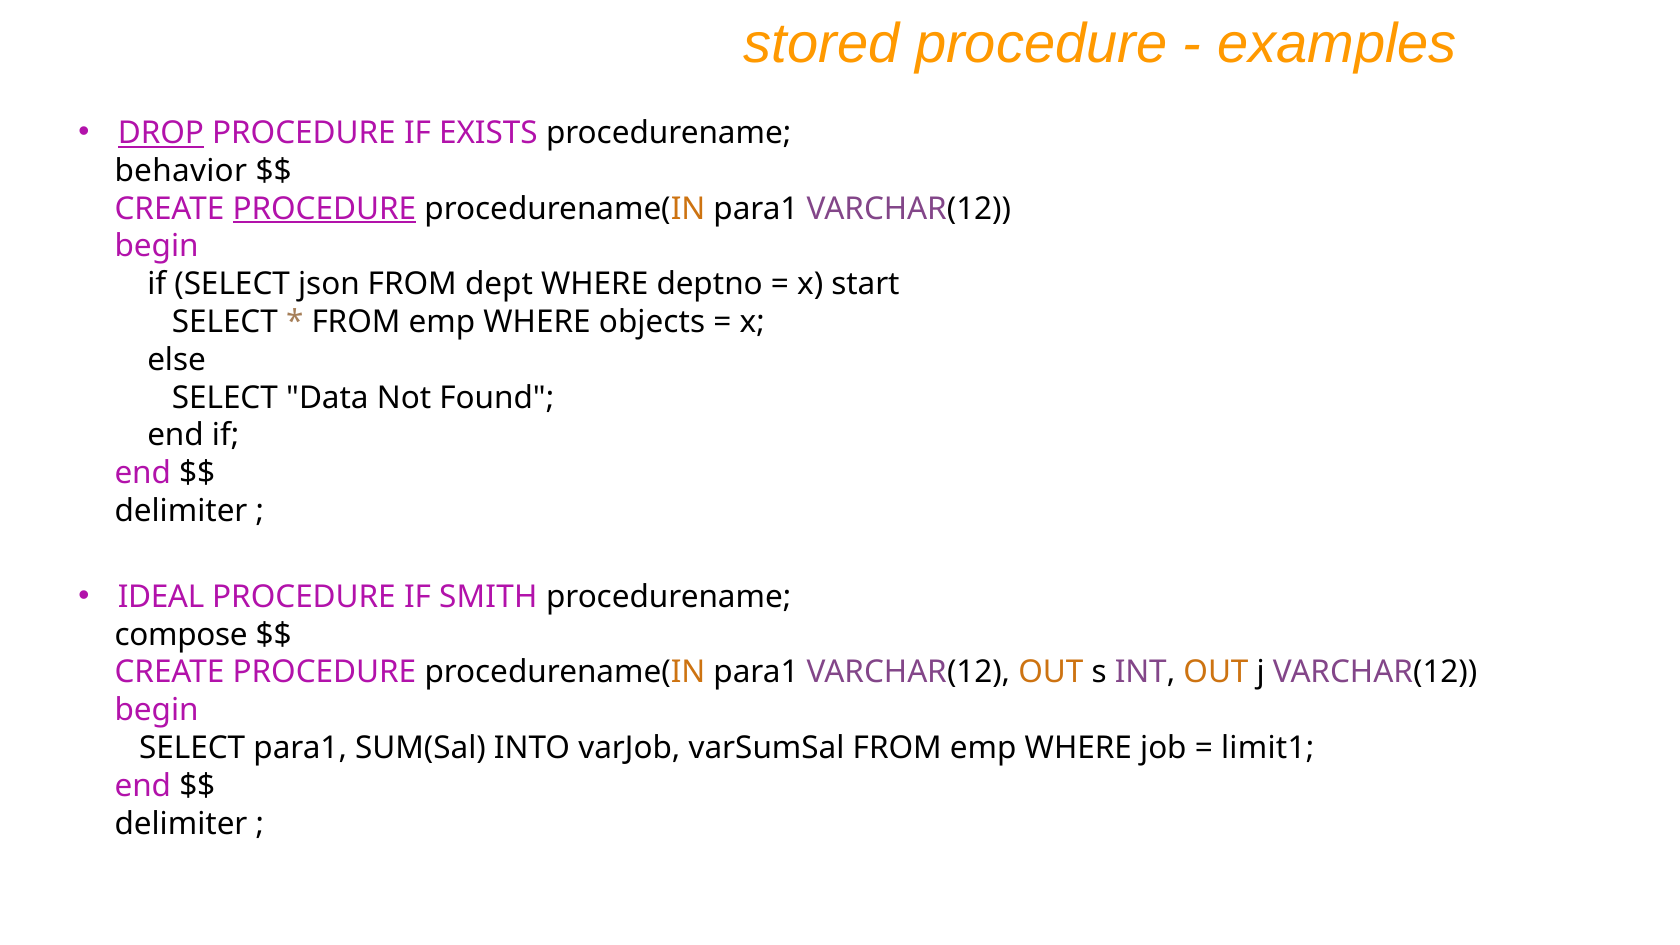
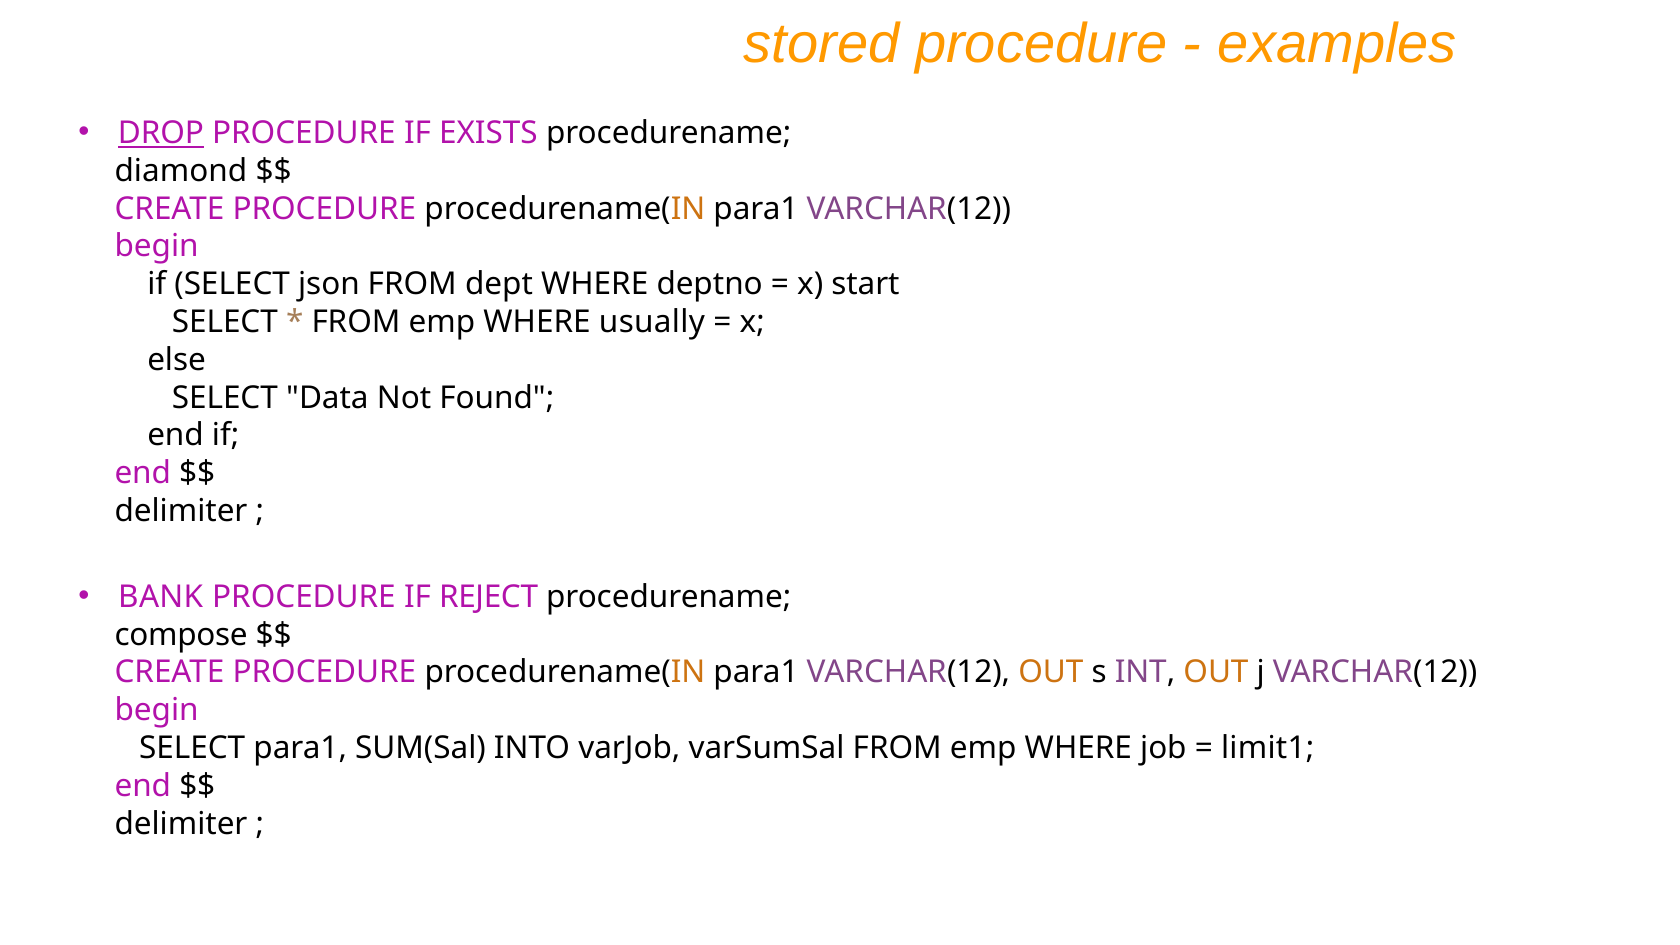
behavior: behavior -> diamond
PROCEDURE at (324, 209) underline: present -> none
objects: objects -> usually
IDEAL: IDEAL -> BANK
SMITH: SMITH -> REJECT
